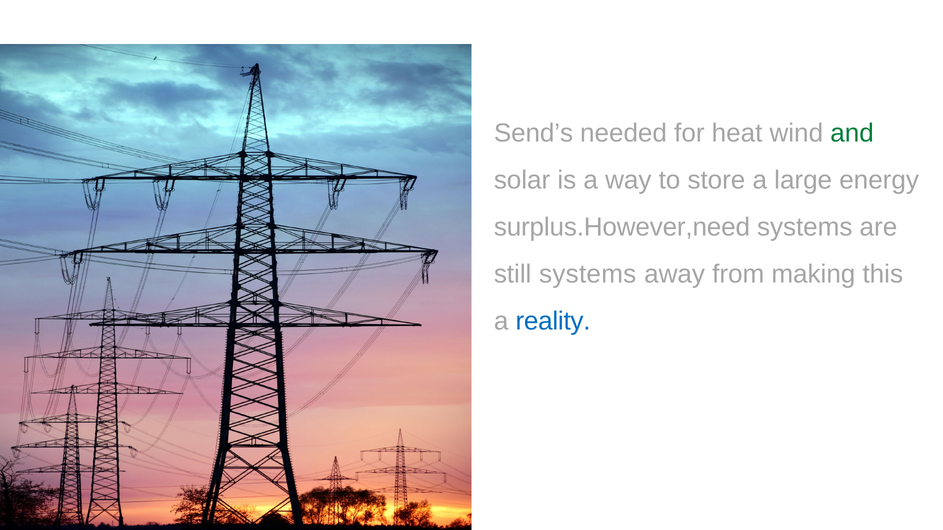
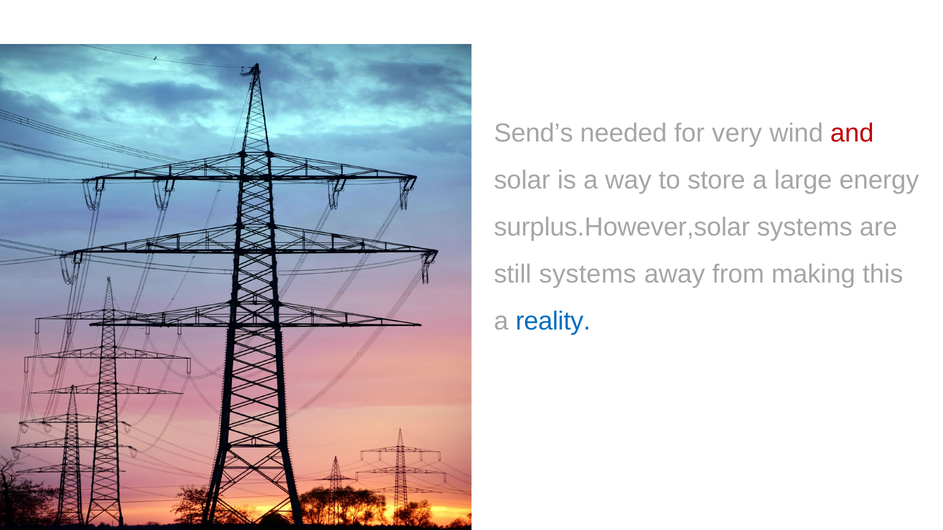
heat: heat -> very
and colour: green -> red
surplus.However,need: surplus.However,need -> surplus.However,solar
